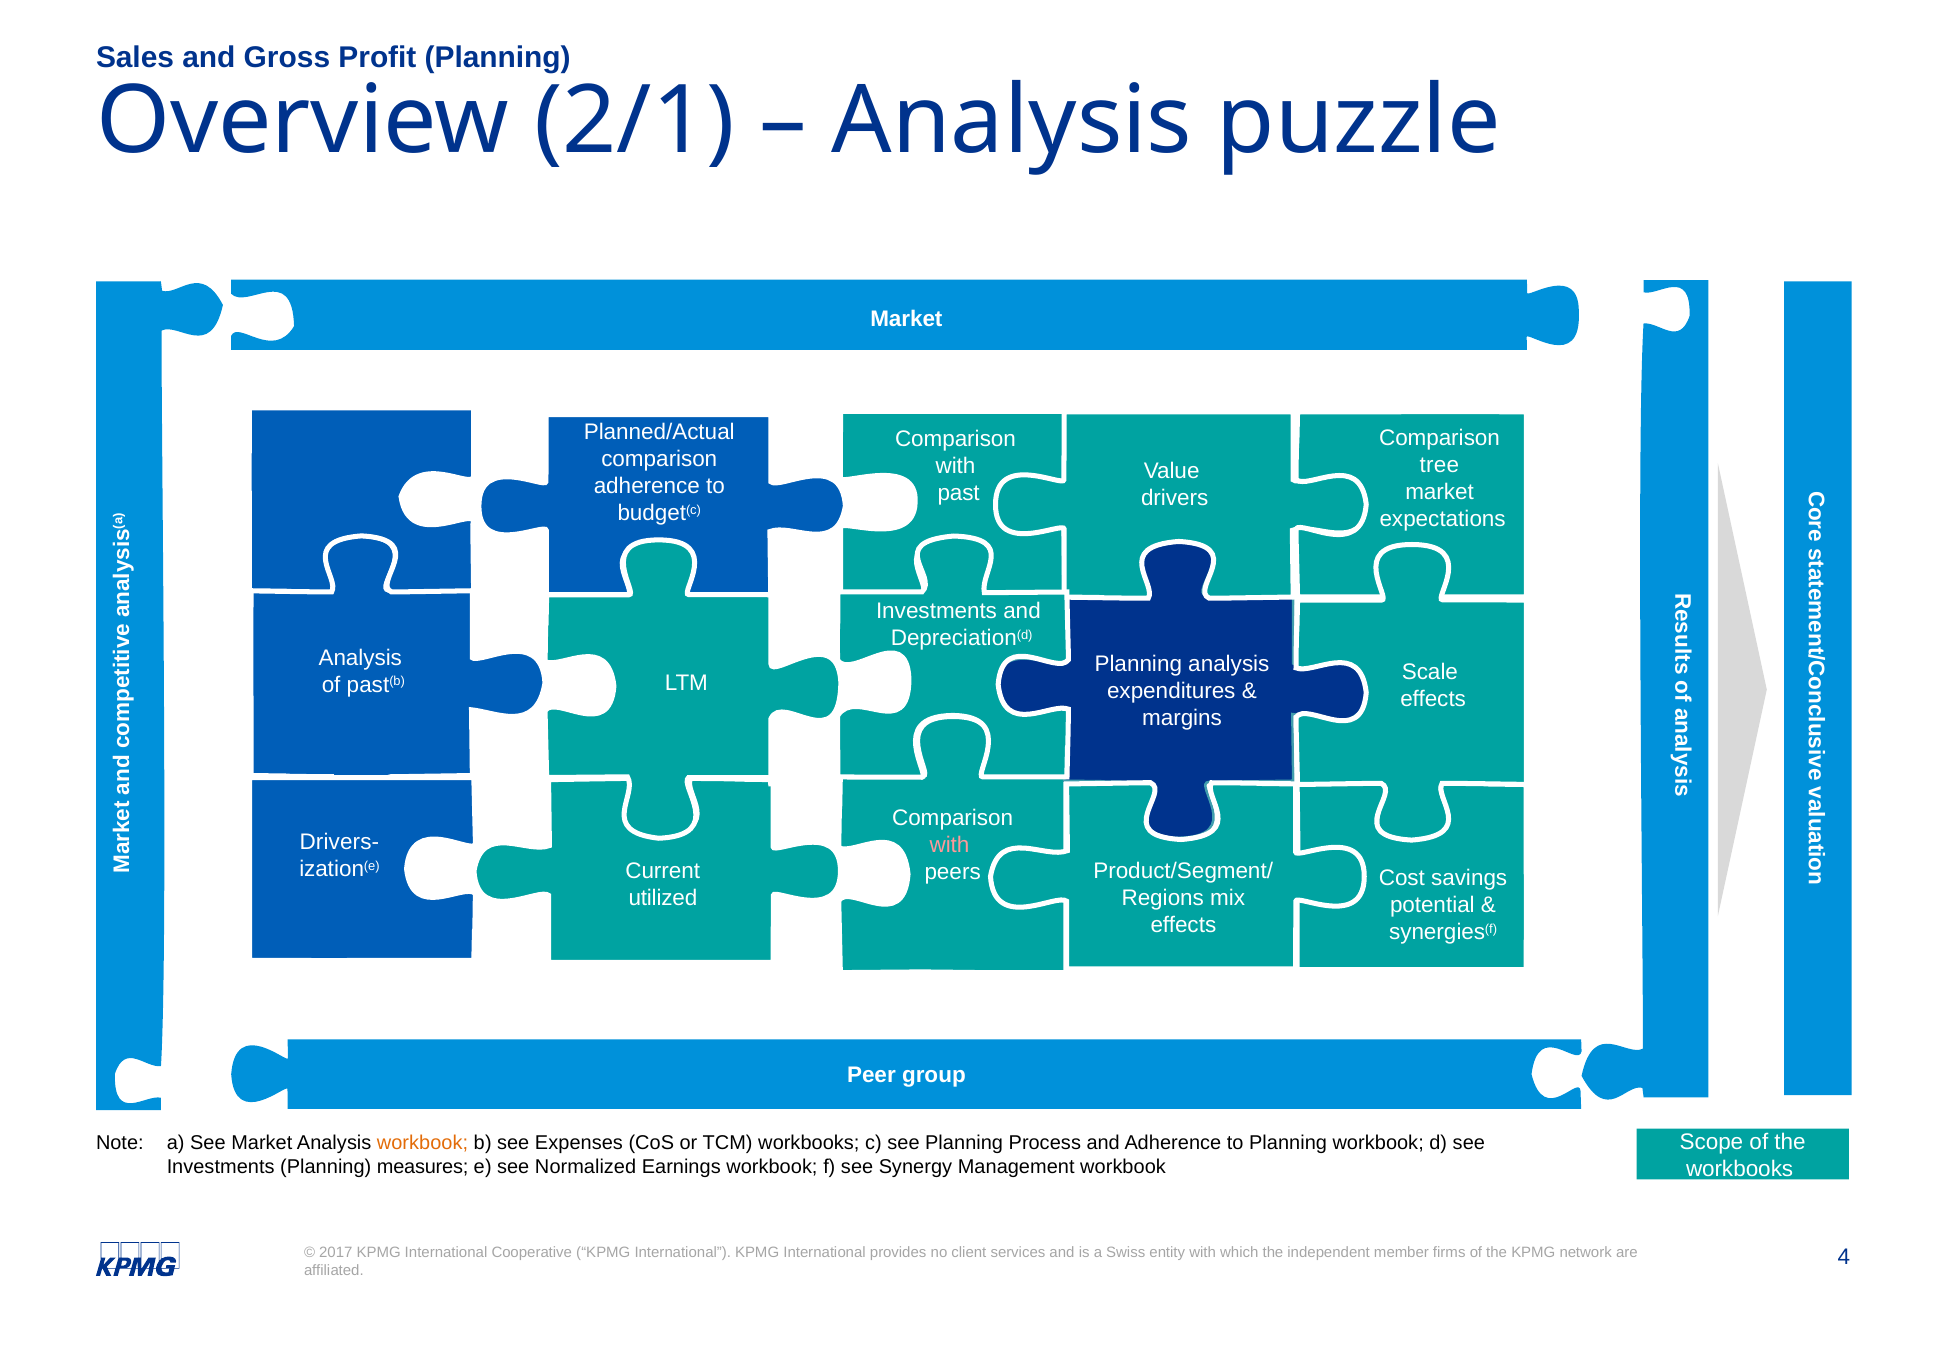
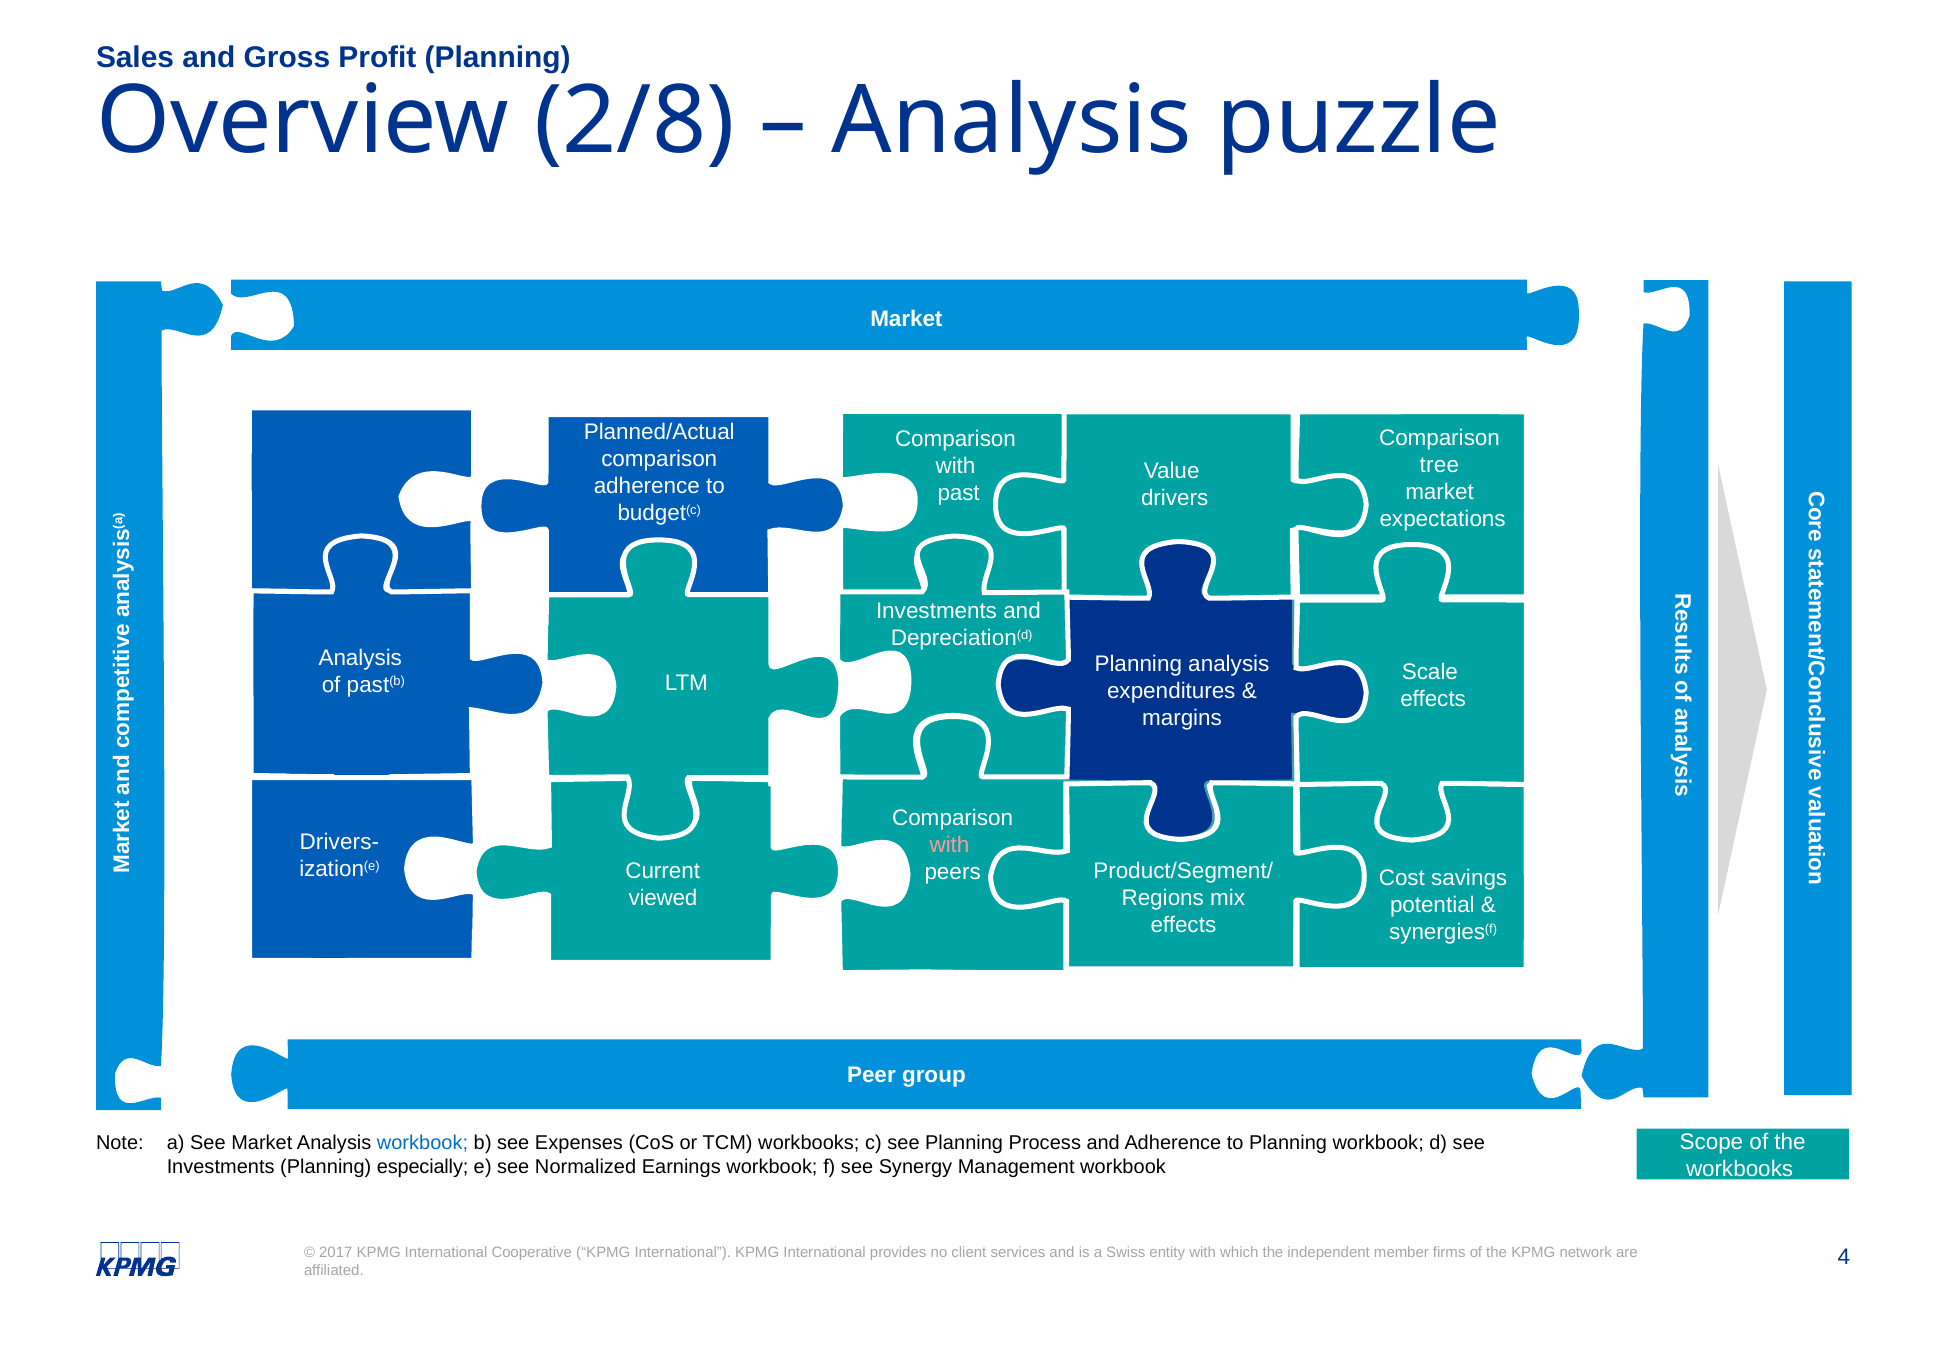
2/1: 2/1 -> 2/8
utilized: utilized -> viewed
workbook at (423, 1142) colour: orange -> blue
measures: measures -> especially
